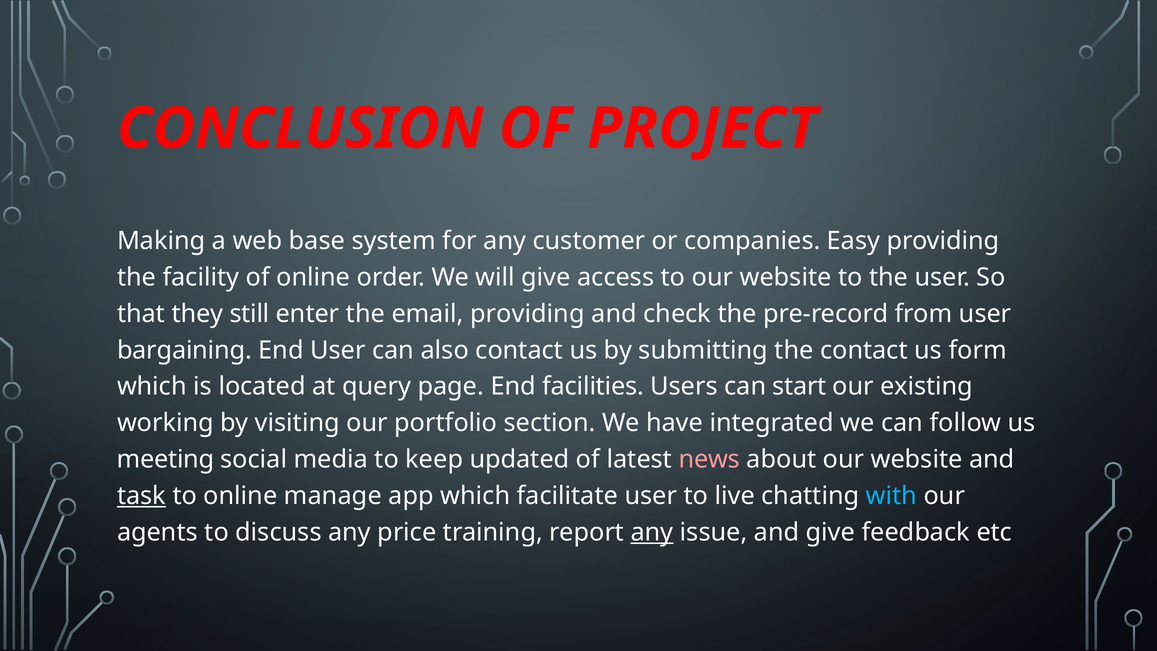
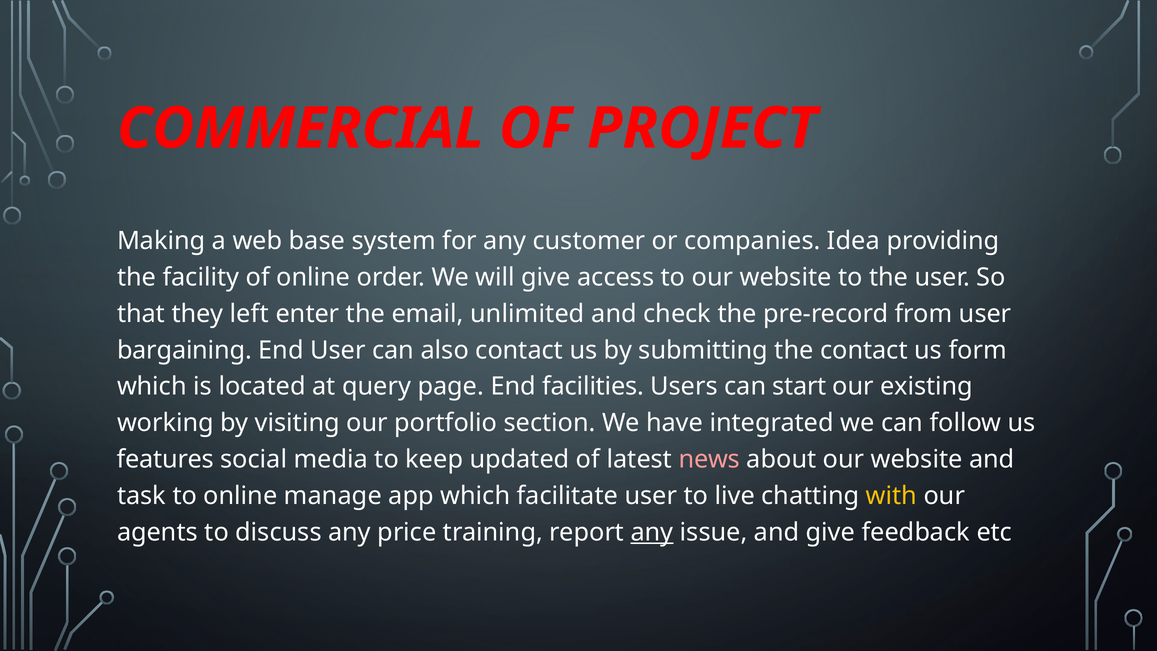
CONCLUSION: CONCLUSION -> COMMERCIAL
Easy: Easy -> Idea
still: still -> left
email providing: providing -> unlimited
meeting: meeting -> features
task underline: present -> none
with colour: light blue -> yellow
